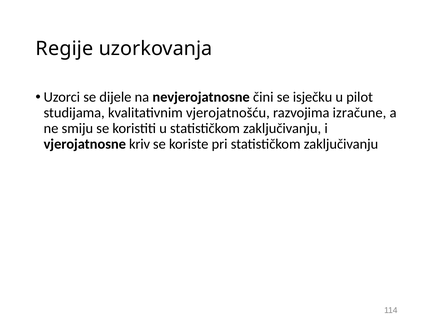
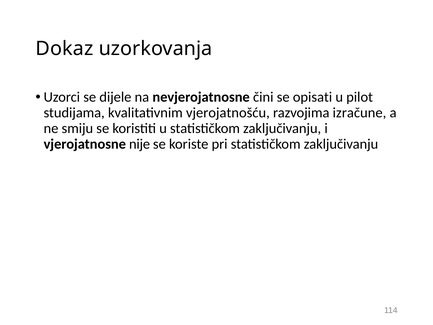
Regije: Regije -> Dokaz
isječku: isječku -> opisati
kriv: kriv -> nije
